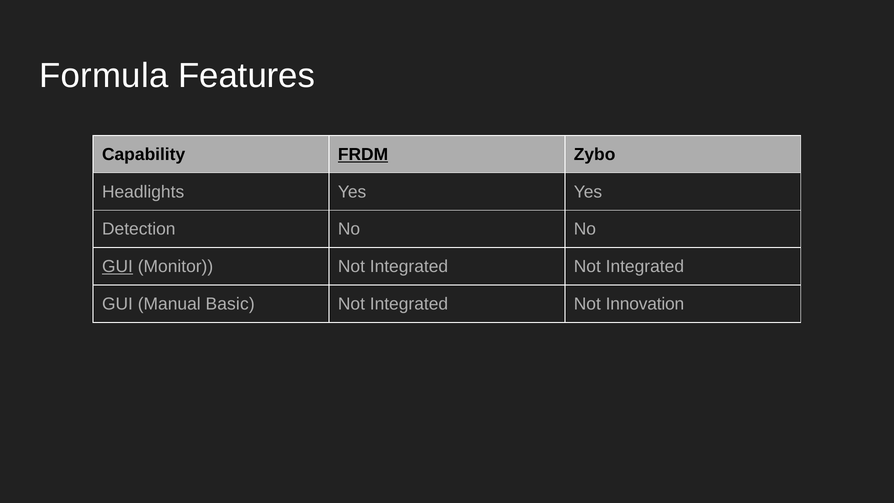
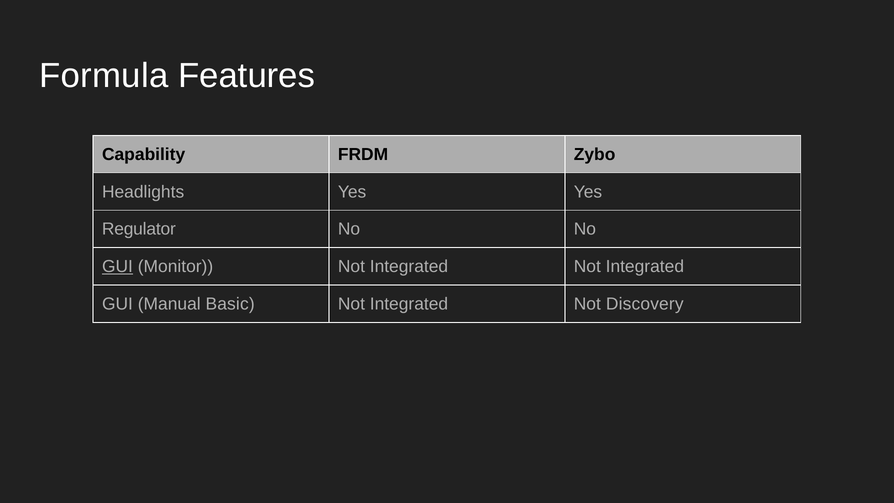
FRDM underline: present -> none
Detection: Detection -> Regulator
Innovation: Innovation -> Discovery
